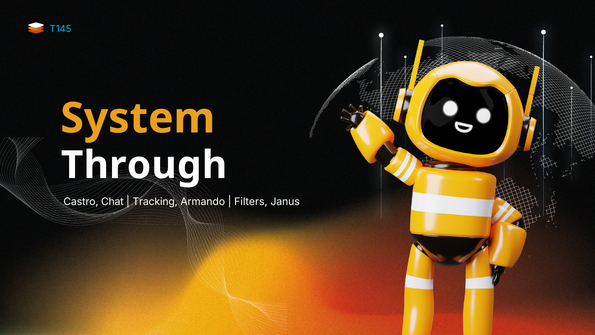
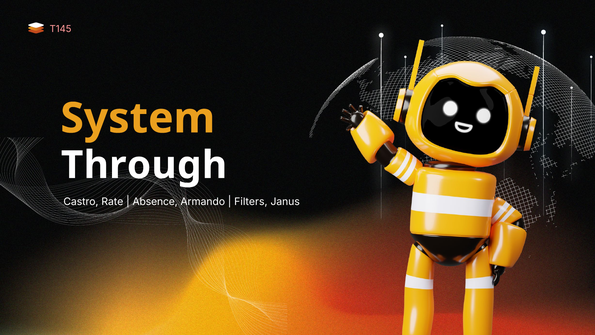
T145 colour: light blue -> pink
Chat: Chat -> Rate
Tracking: Tracking -> Absence
